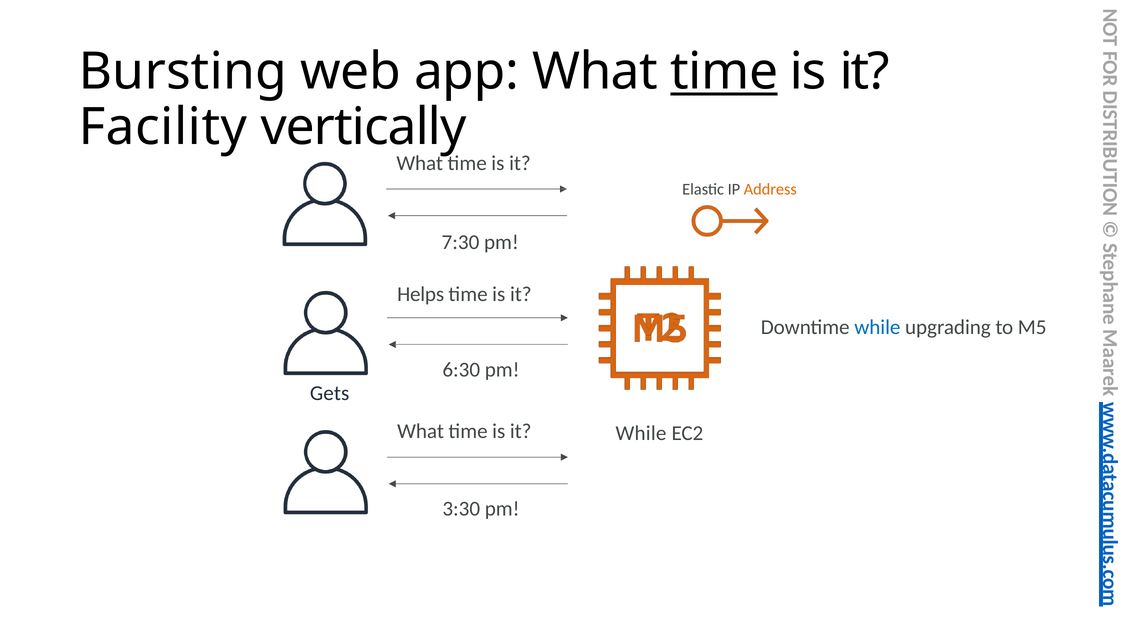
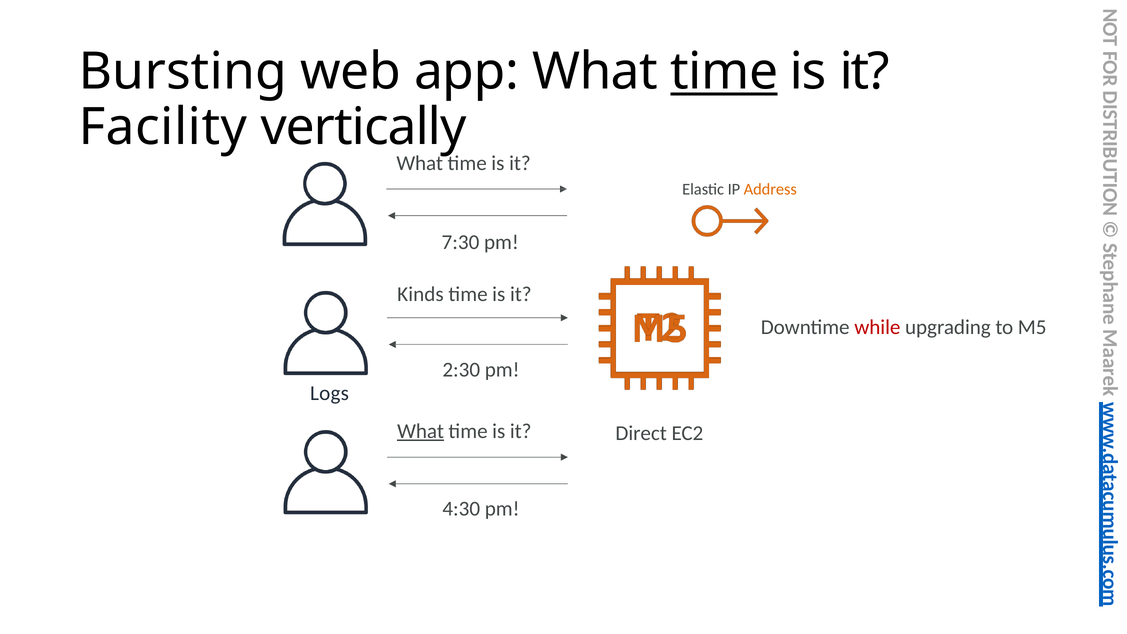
Helps: Helps -> Kinds
while at (877, 327) colour: blue -> red
6:30: 6:30 -> 2:30
Gets: Gets -> Logs
What at (421, 431) underline: none -> present
While at (641, 433): While -> Direct
3:30: 3:30 -> 4:30
